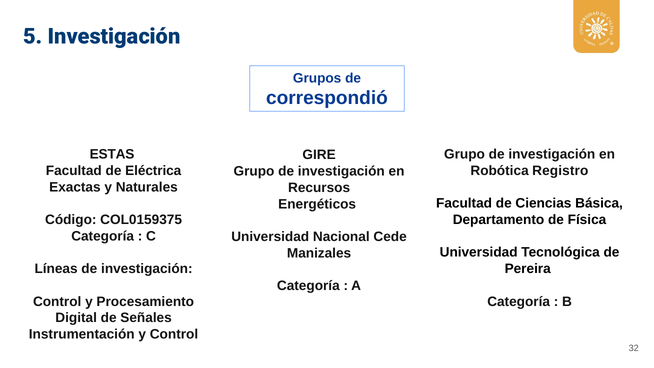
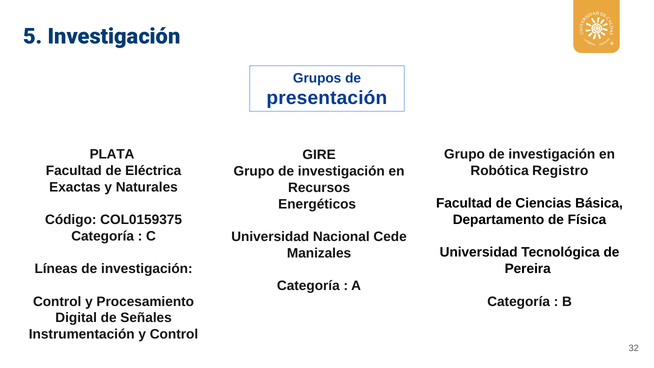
correspondió: correspondió -> presentación
ESTAS: ESTAS -> PLATA
